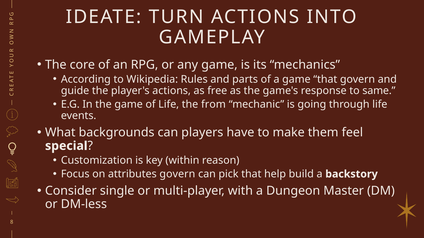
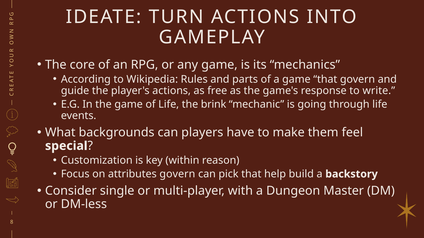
same: same -> write
from: from -> brink
